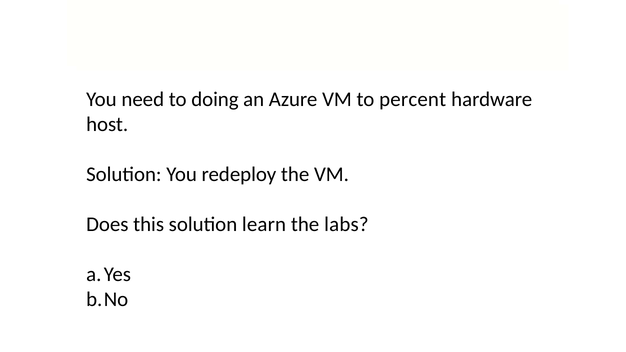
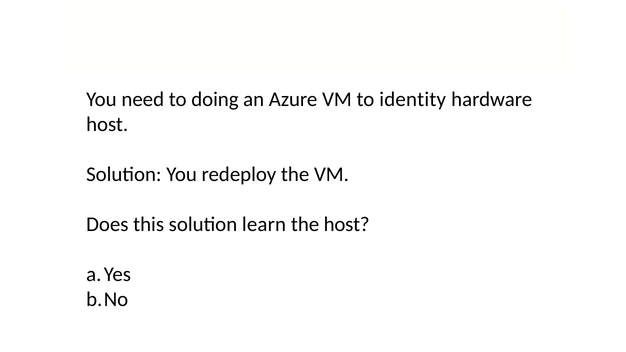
percent: percent -> identity
the labs: labs -> host
